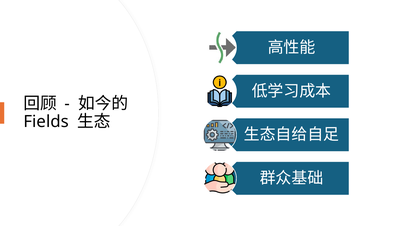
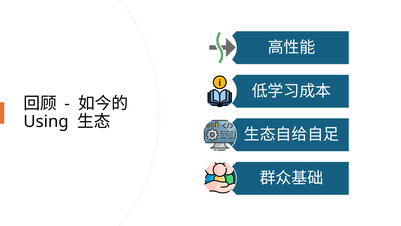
Fields: Fields -> Using
